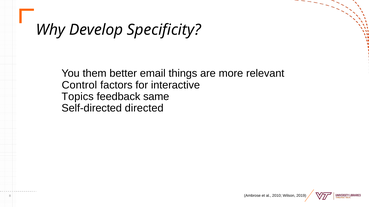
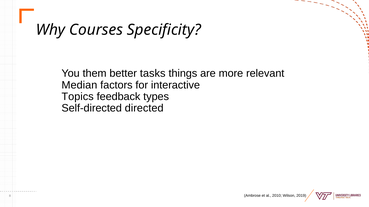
Develop: Develop -> Courses
email: email -> tasks
Control: Control -> Median
same: same -> types
